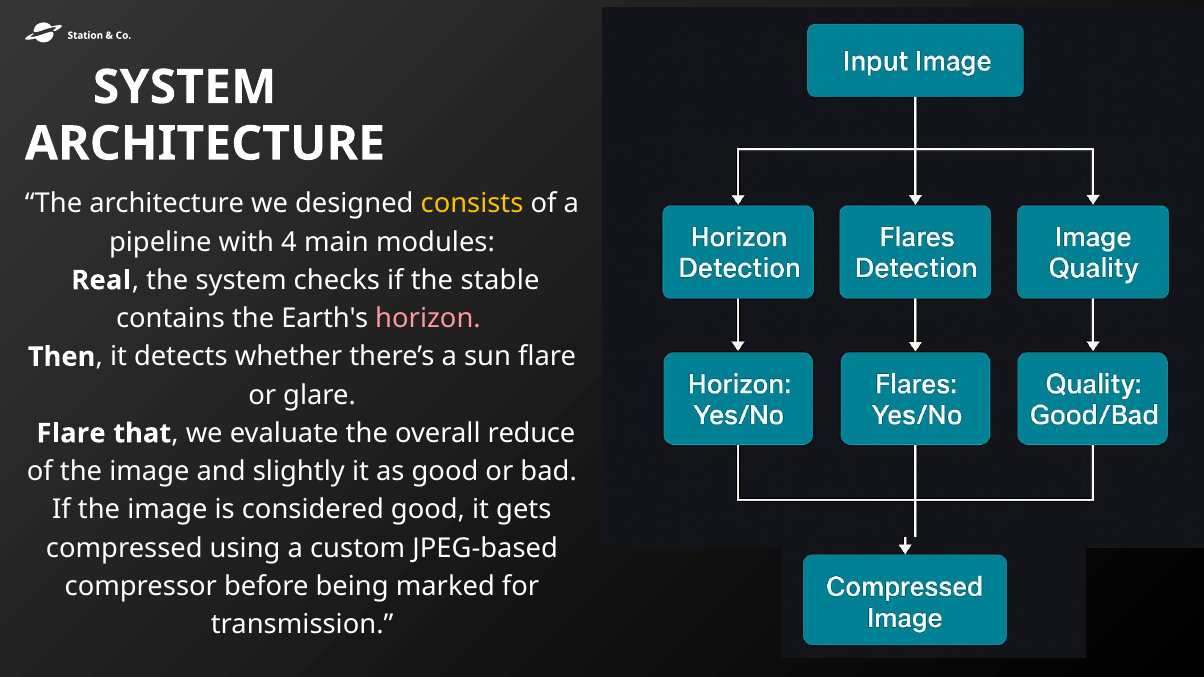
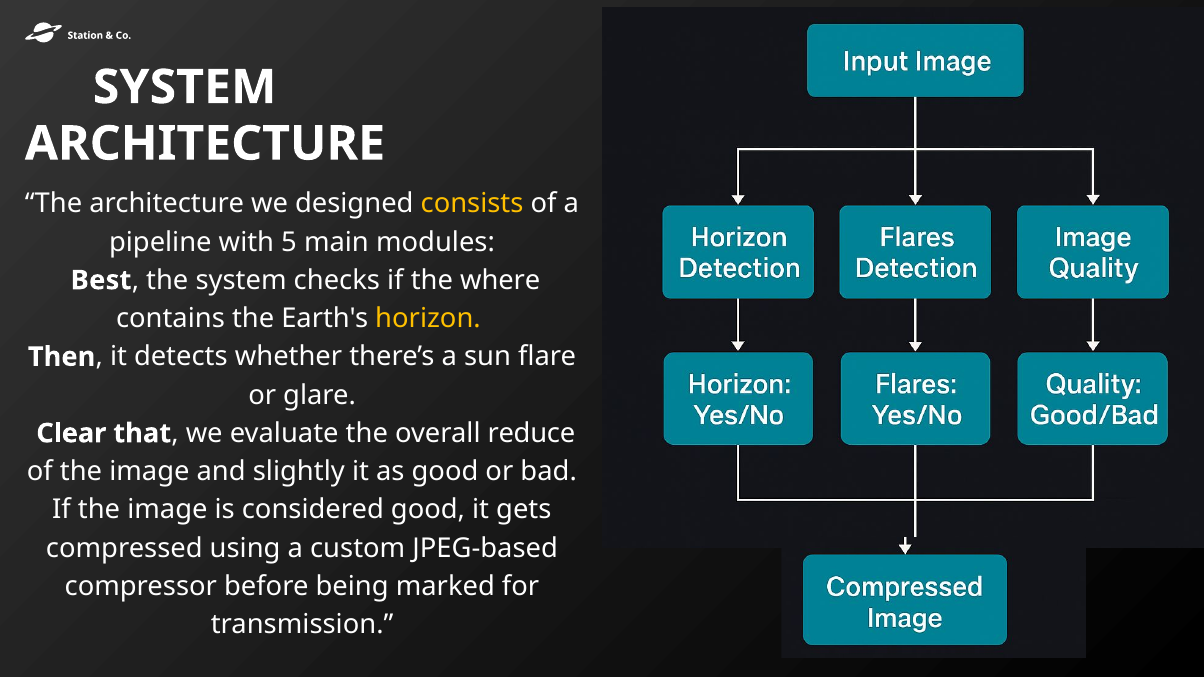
4: 4 -> 5
Real: Real -> Best
stable: stable -> where
horizon colour: pink -> yellow
Flare at (71, 433): Flare -> Clear
